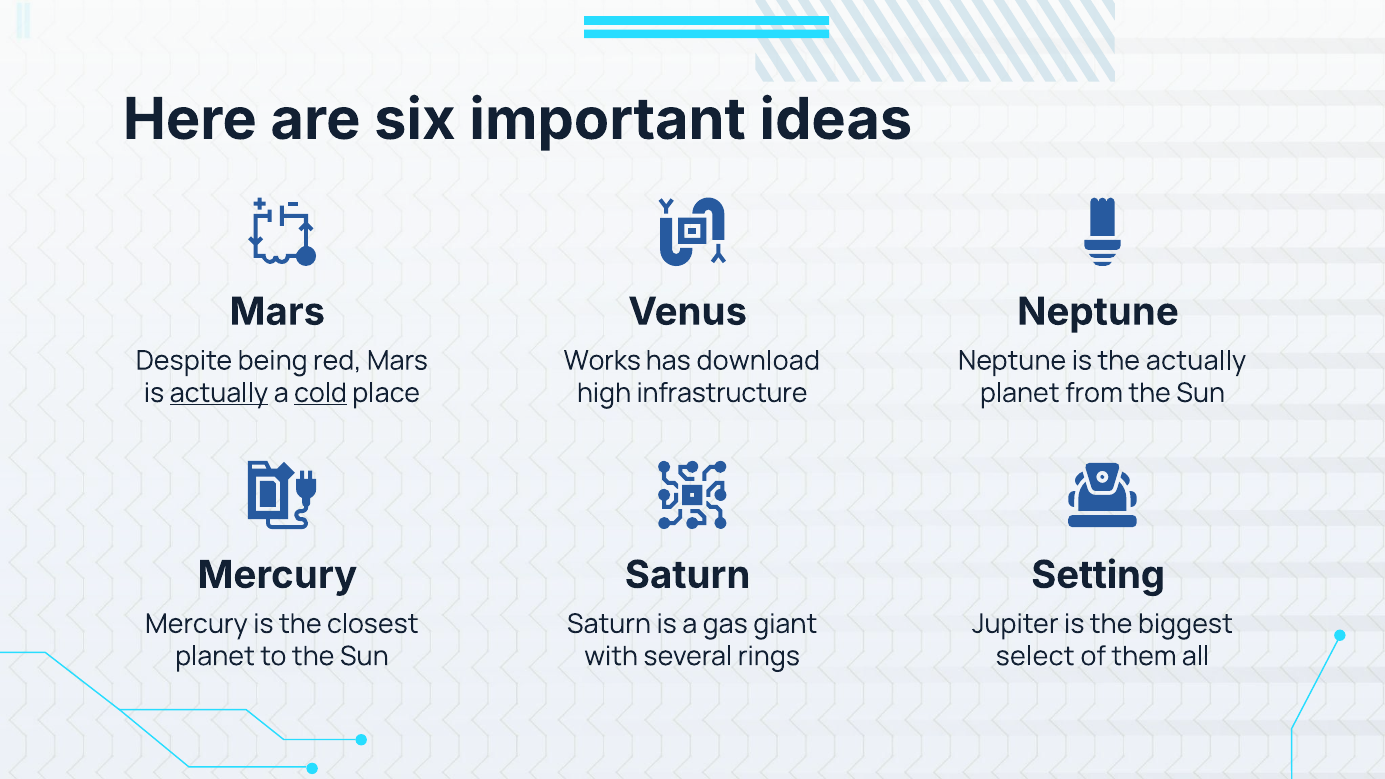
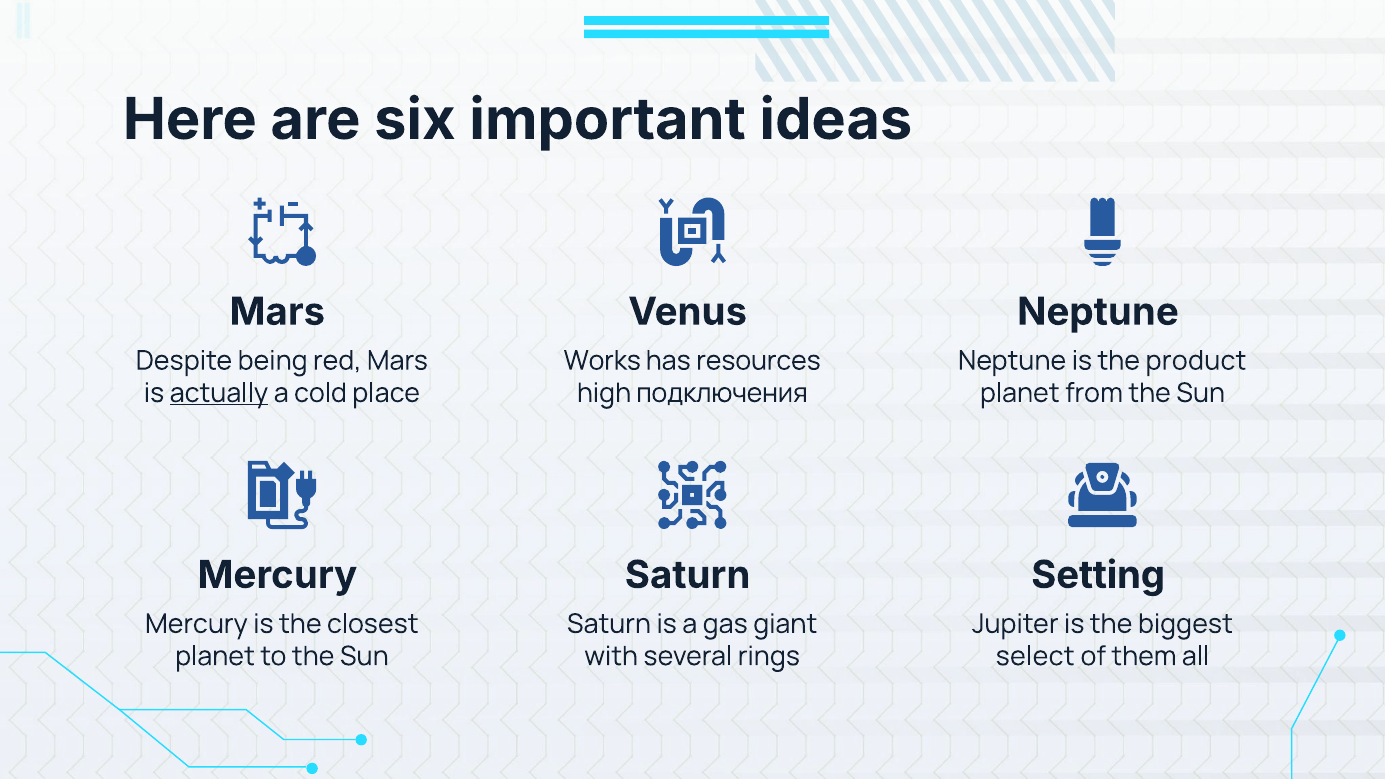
download: download -> resources
the actually: actually -> product
cold underline: present -> none
infrastructure: infrastructure -> подключения
